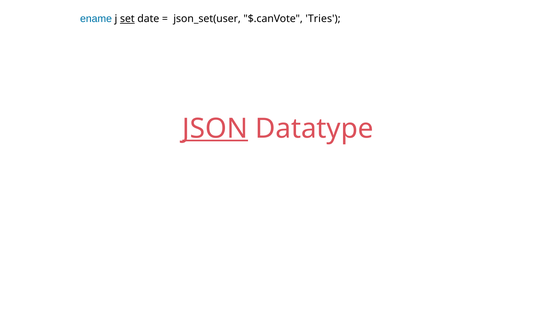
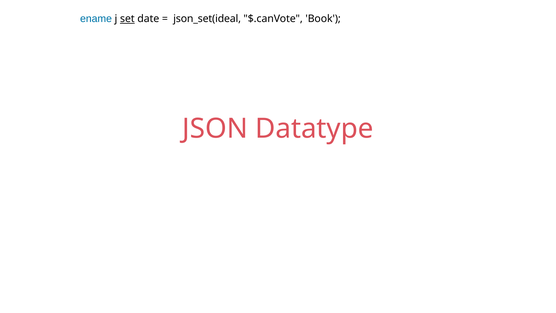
json_set(user: json_set(user -> json_set(ideal
Tries: Tries -> Book
JSON underline: present -> none
